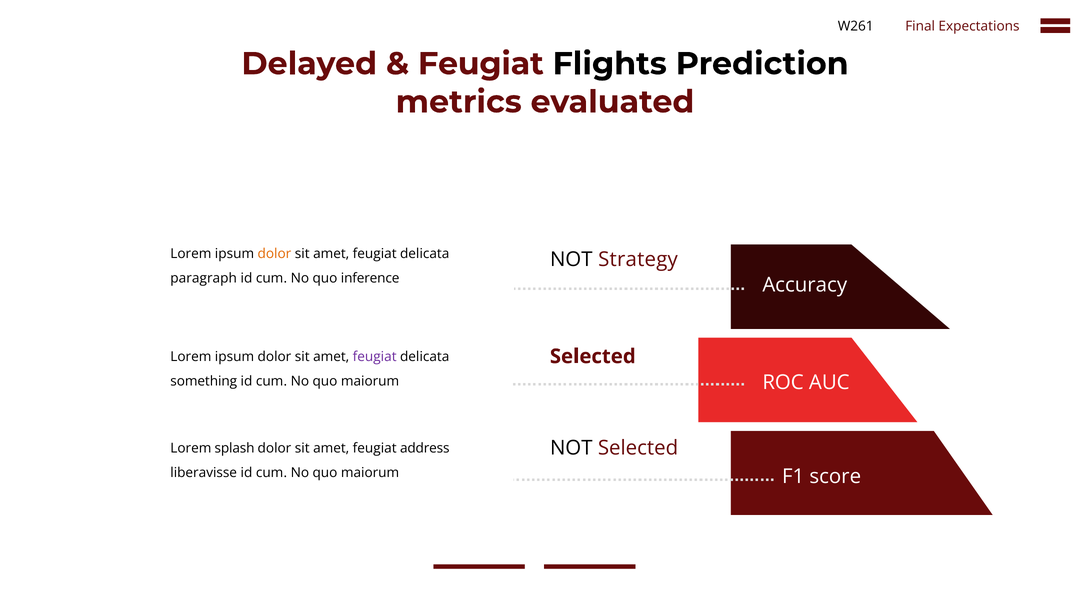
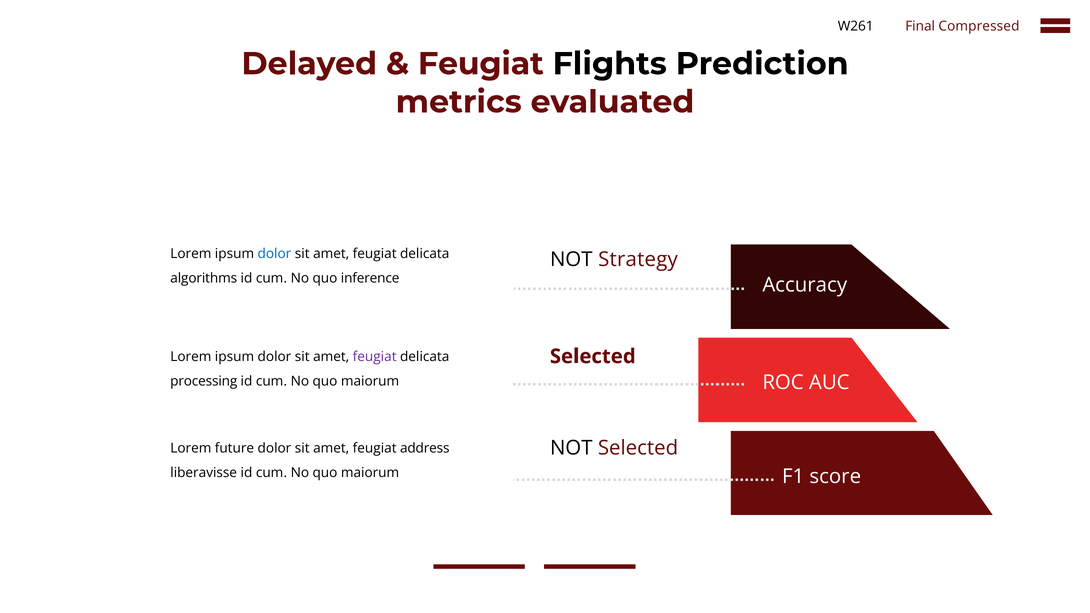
Expectations: Expectations -> Compressed
dolor at (274, 254) colour: orange -> blue
paragraph: paragraph -> algorithms
something: something -> processing
splash: splash -> future
